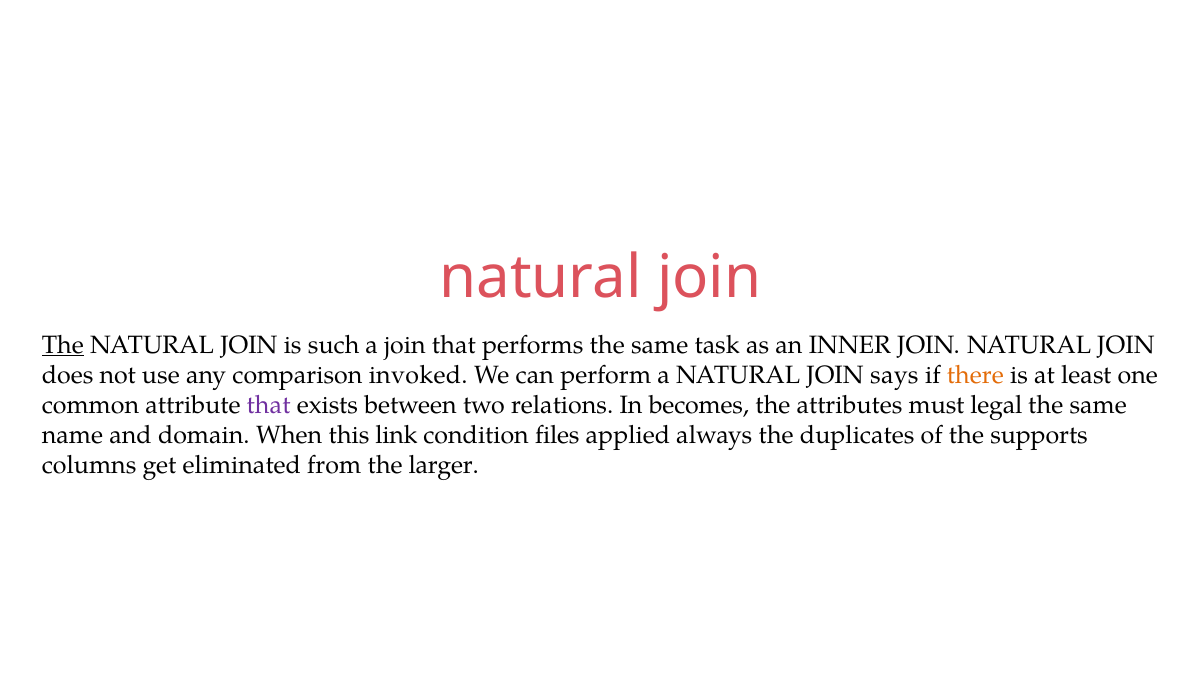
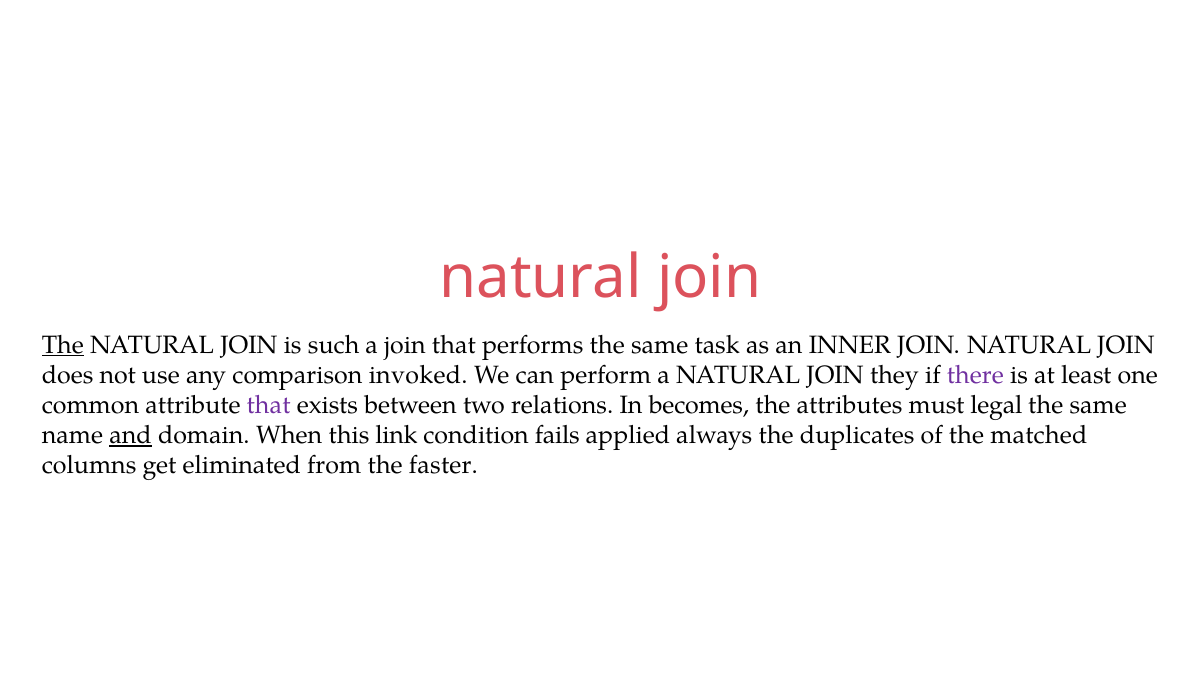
says: says -> they
there colour: orange -> purple
and underline: none -> present
files: files -> fails
supports: supports -> matched
larger: larger -> faster
